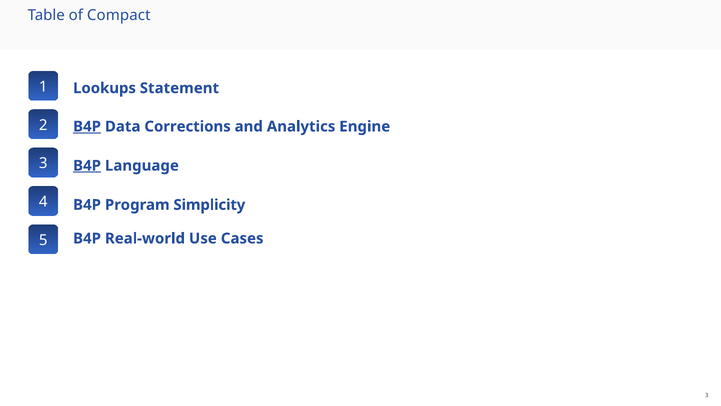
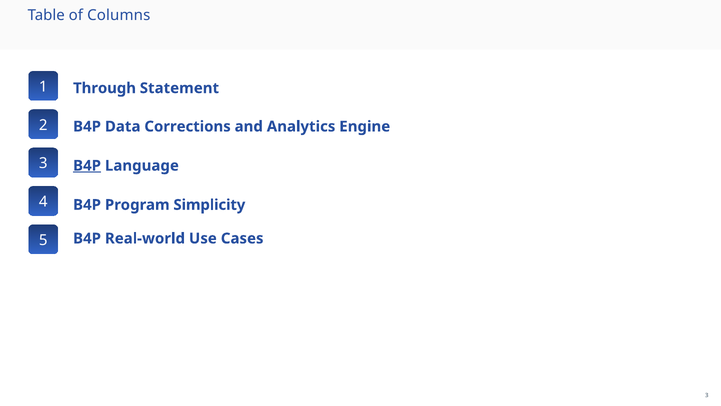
Compact: Compact -> Columns
Lookups: Lookups -> Through
B4P at (87, 126) underline: present -> none
